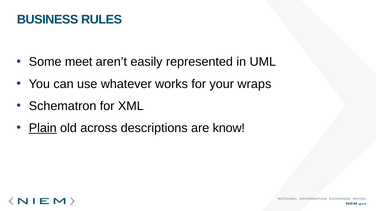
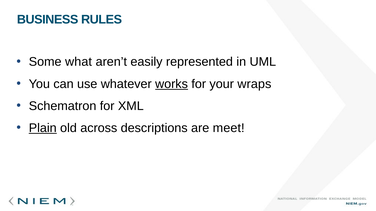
meet: meet -> what
works underline: none -> present
know: know -> meet
